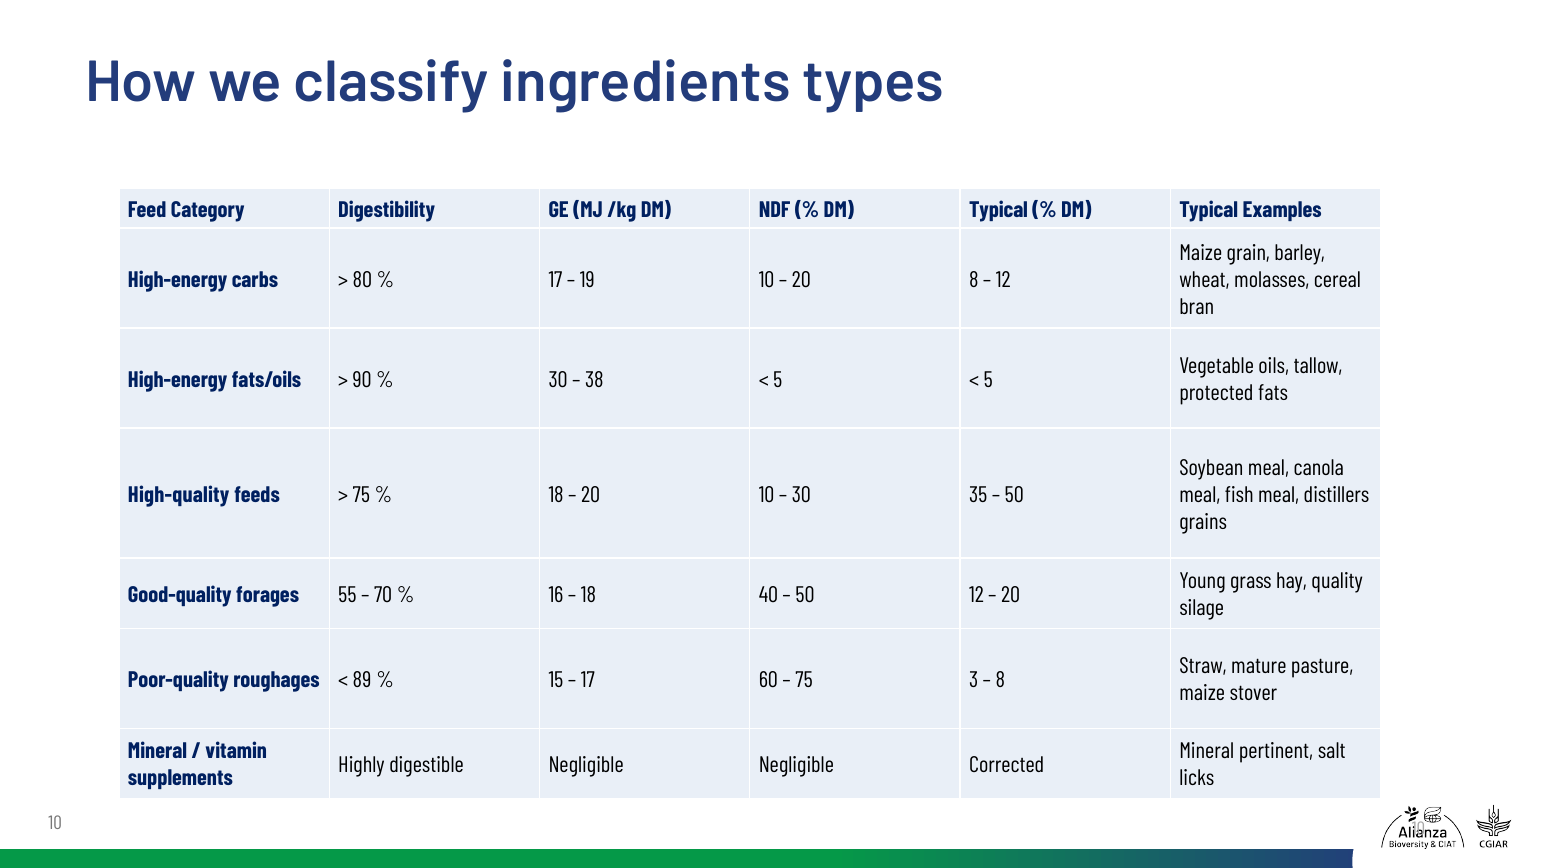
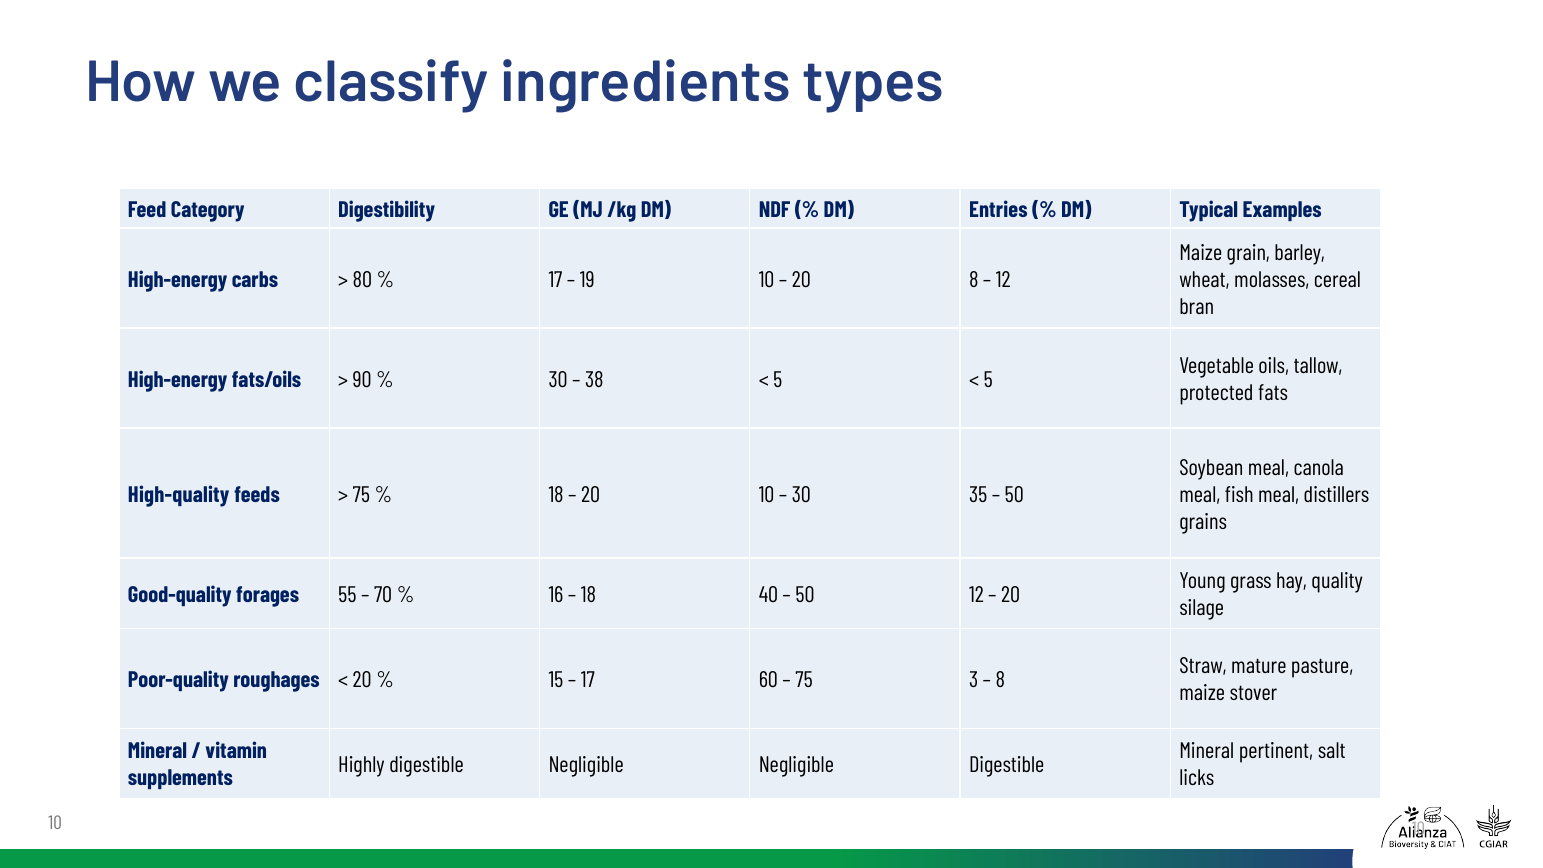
Typical at (998, 210): Typical -> Entries
89 at (362, 680): 89 -> 20
Negligible Corrected: Corrected -> Digestible
